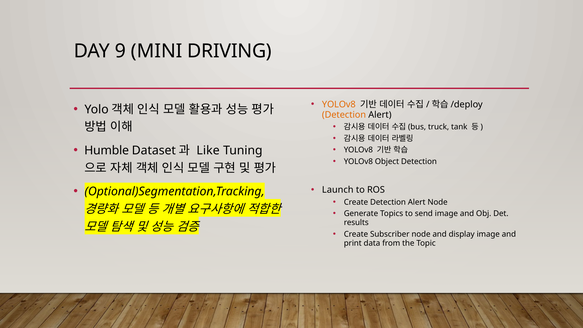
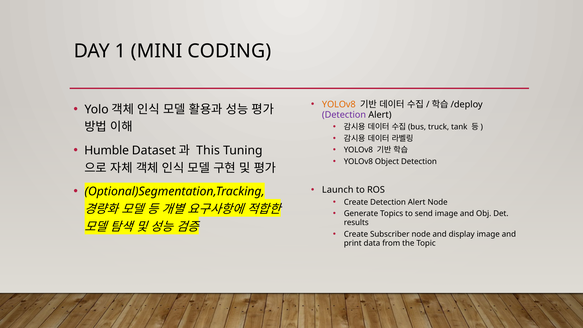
9: 9 -> 1
DRIVING: DRIVING -> CODING
Detection at (344, 115) colour: orange -> purple
Like: Like -> This
